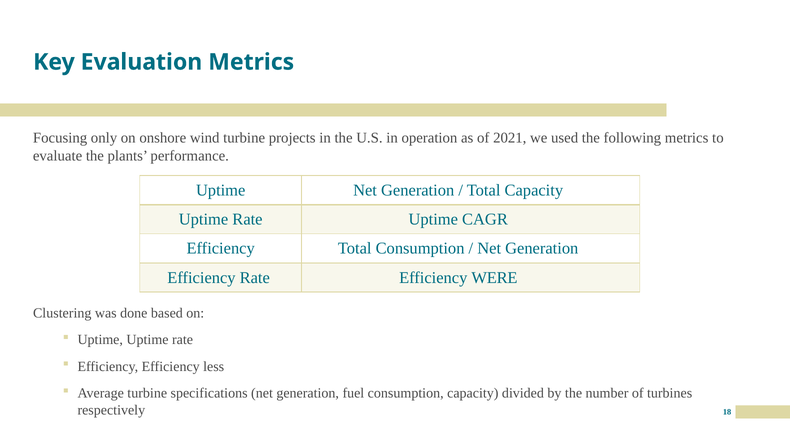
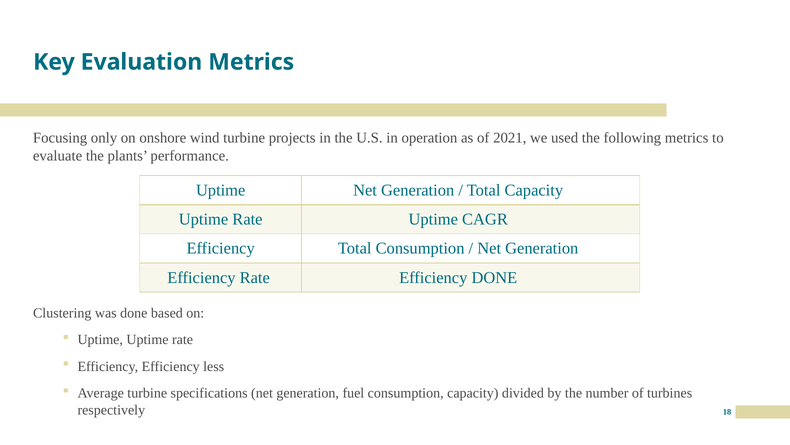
Efficiency WERE: WERE -> DONE
